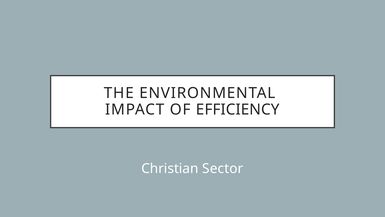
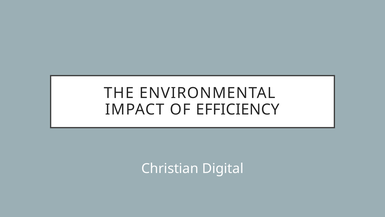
Sector: Sector -> Digital
